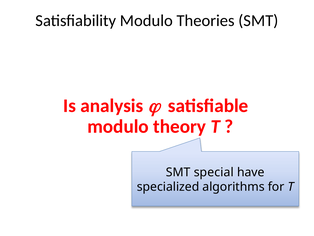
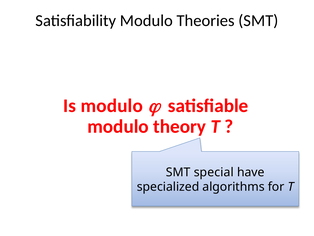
Is analysis: analysis -> modulo
